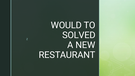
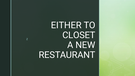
WOULD: WOULD -> EITHER
SOLVED: SOLVED -> CLOSET
